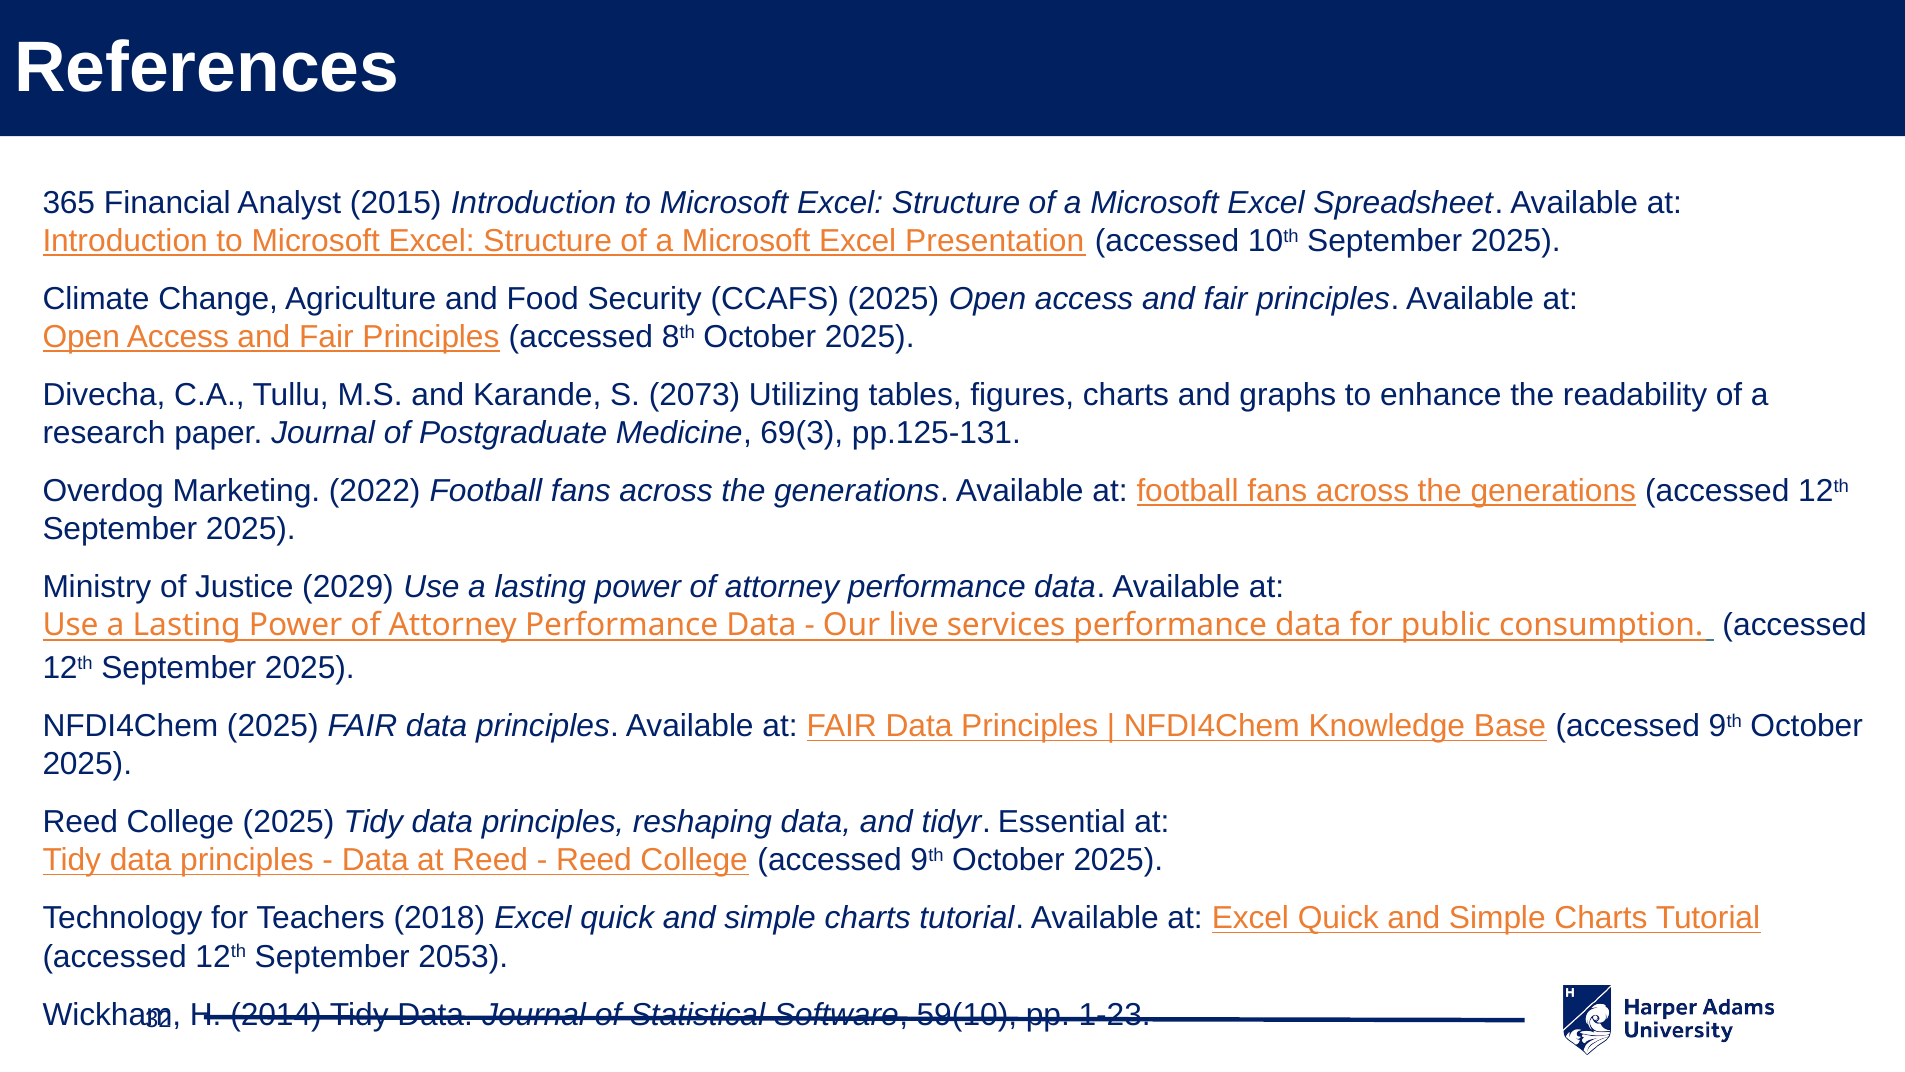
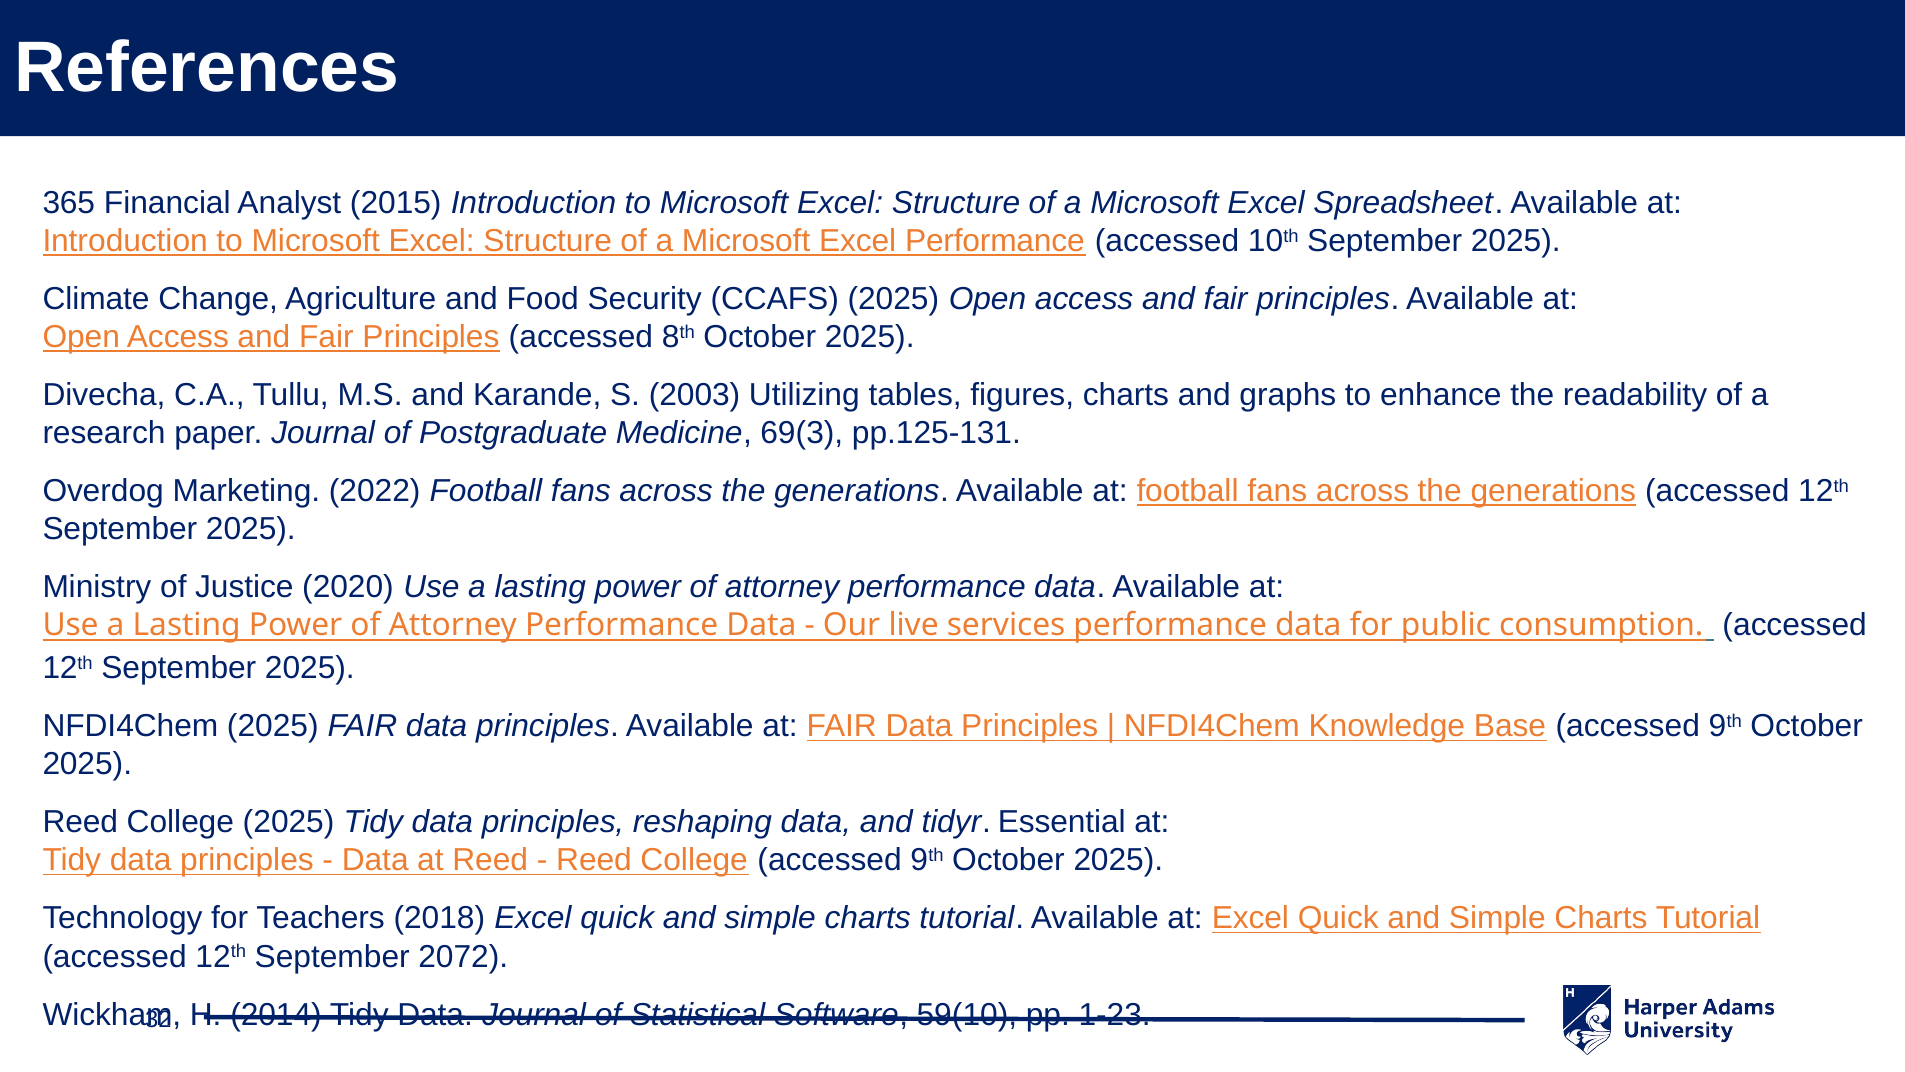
Excel Presentation: Presentation -> Performance
2073: 2073 -> 2003
2029: 2029 -> 2020
2053: 2053 -> 2072
